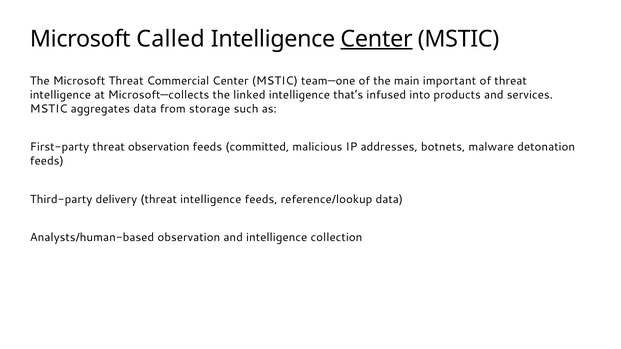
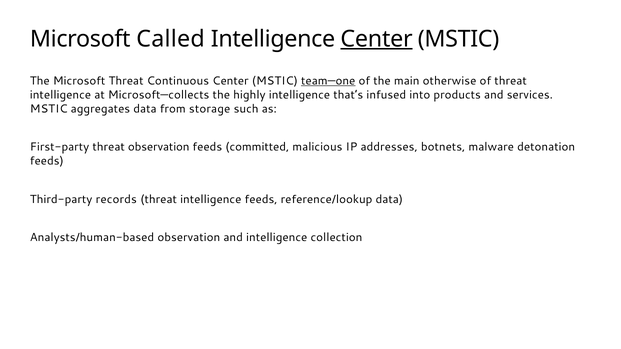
Commercial: Commercial -> Continuous
team—one underline: none -> present
important: important -> otherwise
linked: linked -> highly
delivery: delivery -> records
